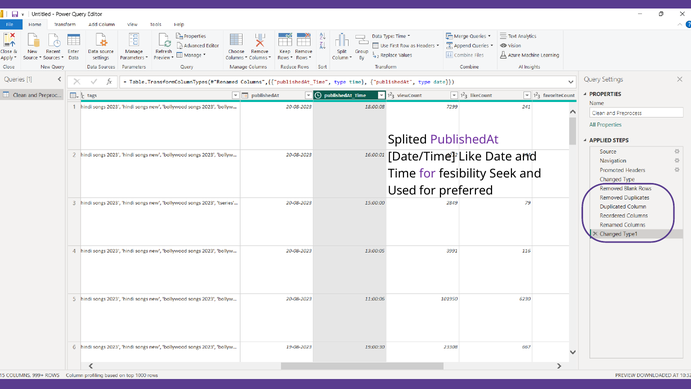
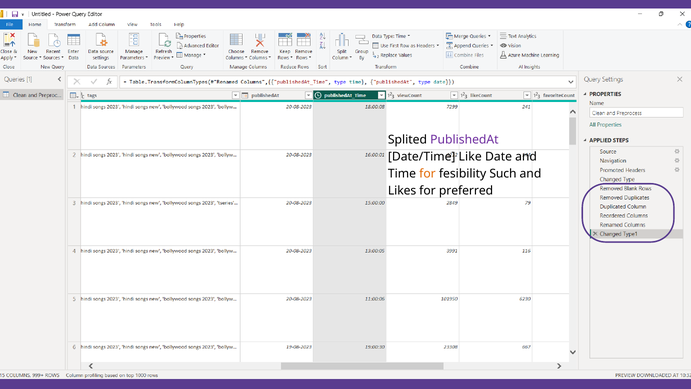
for at (427, 174) colour: purple -> orange
Seek: Seek -> Such
Used: Used -> Likes
